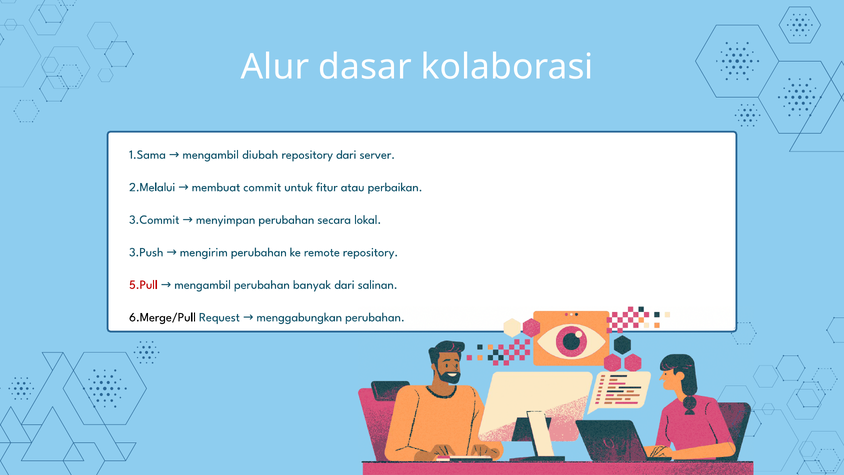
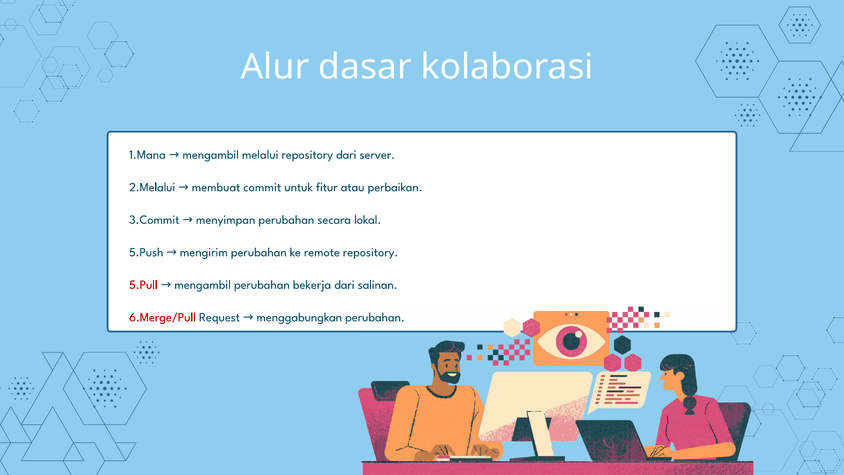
1.Sama: 1.Sama -> 1.Mana
diubah: diubah -> melalui
3.Push: 3.Push -> 5.Push
banyak: banyak -> bekerja
6.Merge/Pull colour: black -> red
